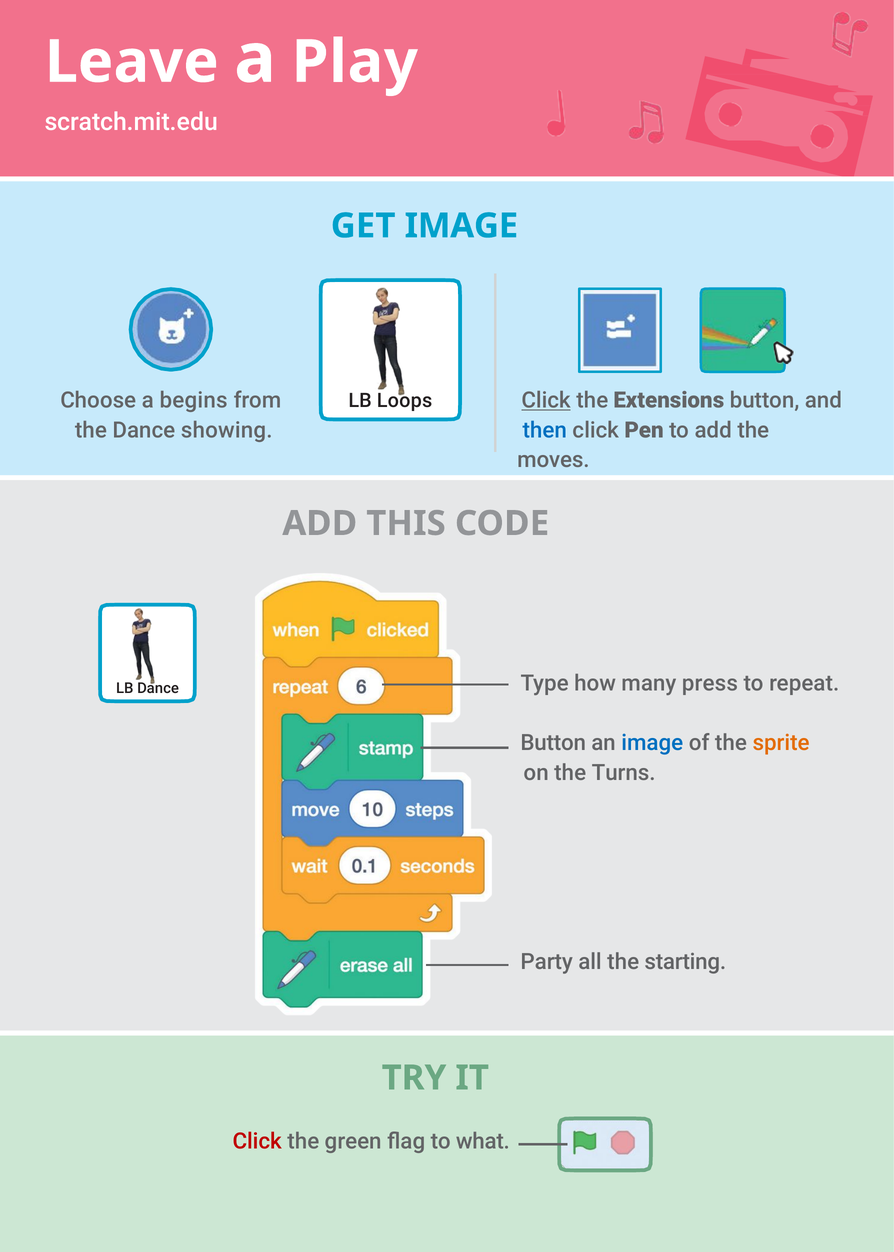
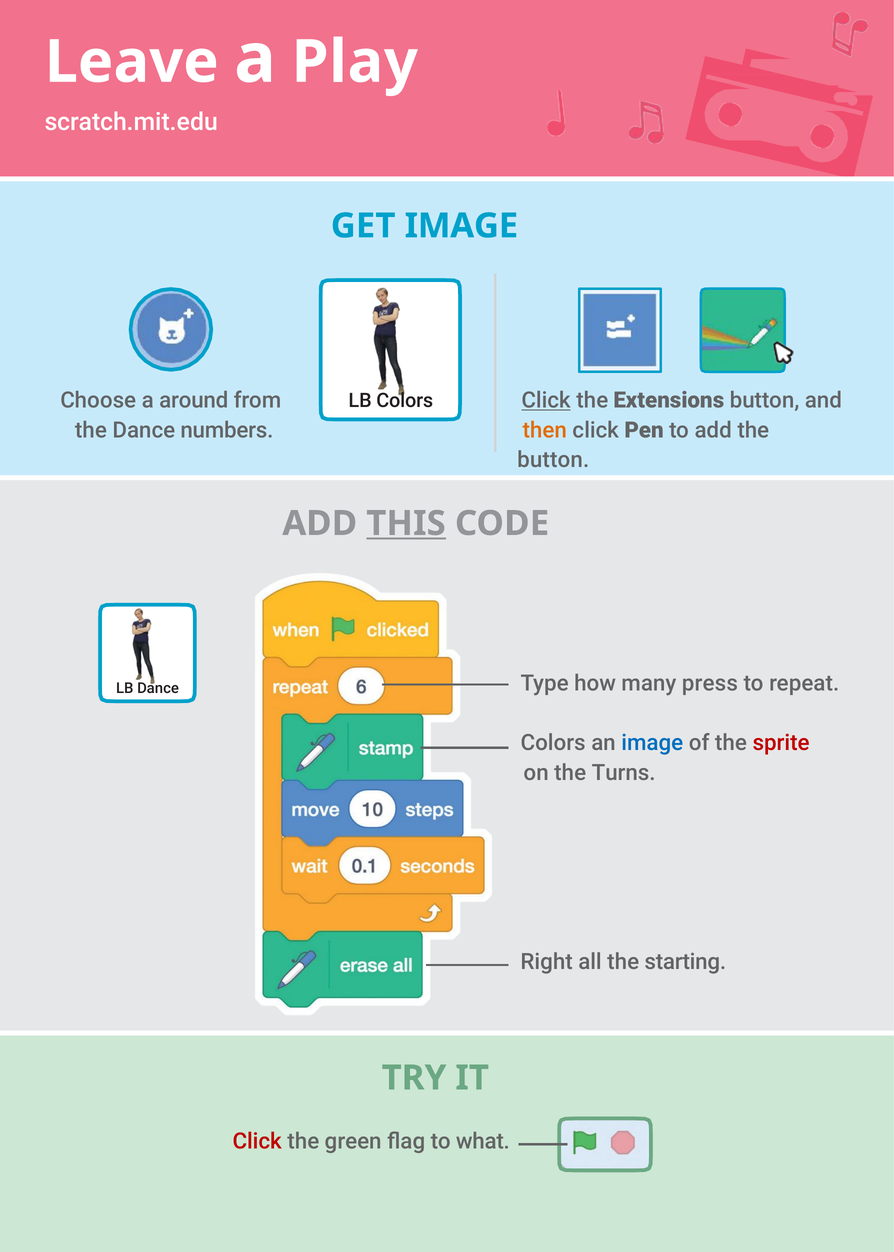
begins: begins -> around
LB Loops: Loops -> Colors
showing: showing -> numbers
then colour: blue -> orange
moves at (553, 460): moves -> button
THIS underline: none -> present
Button at (553, 743): Button -> Colors
sprite colour: orange -> red
Party: Party -> Right
